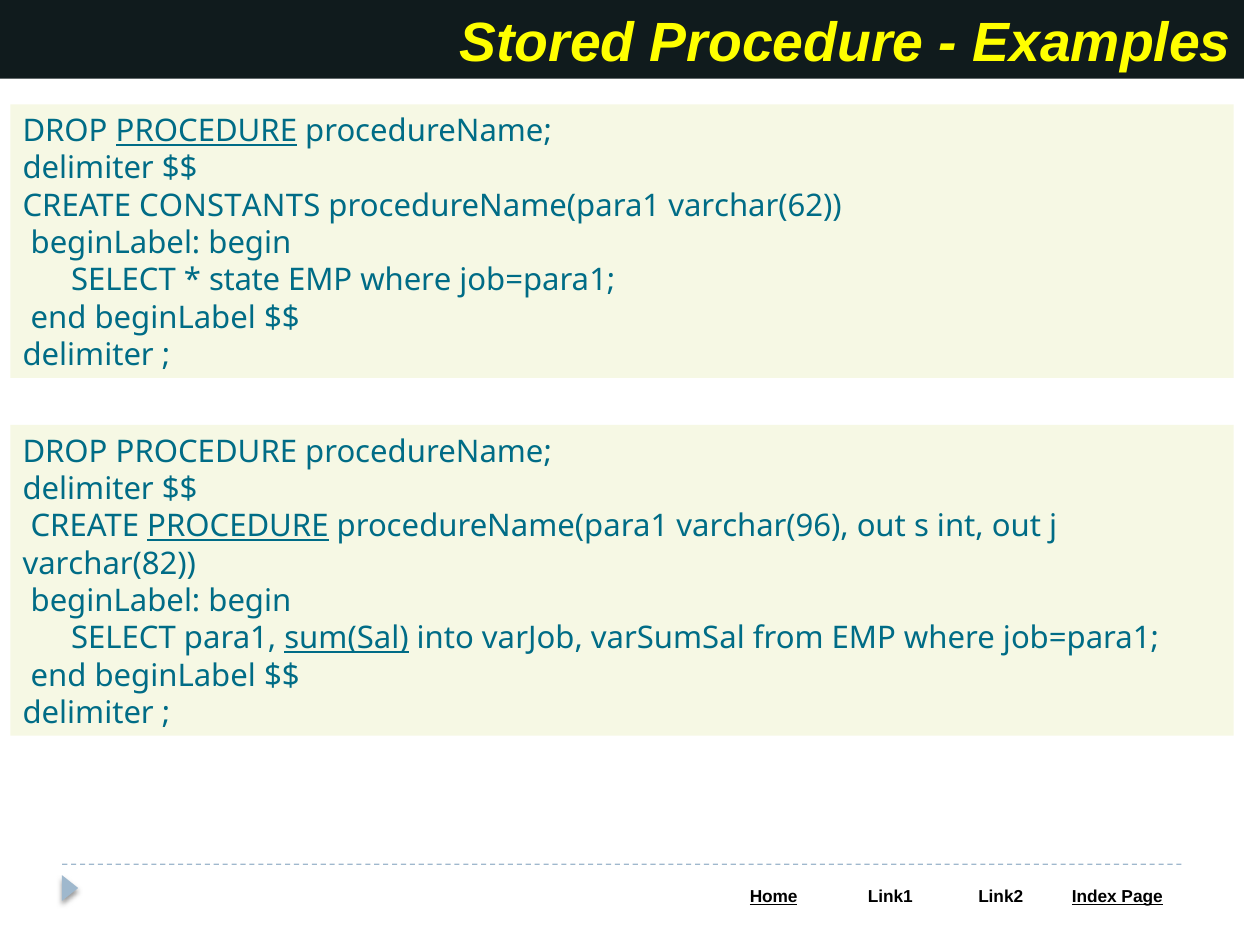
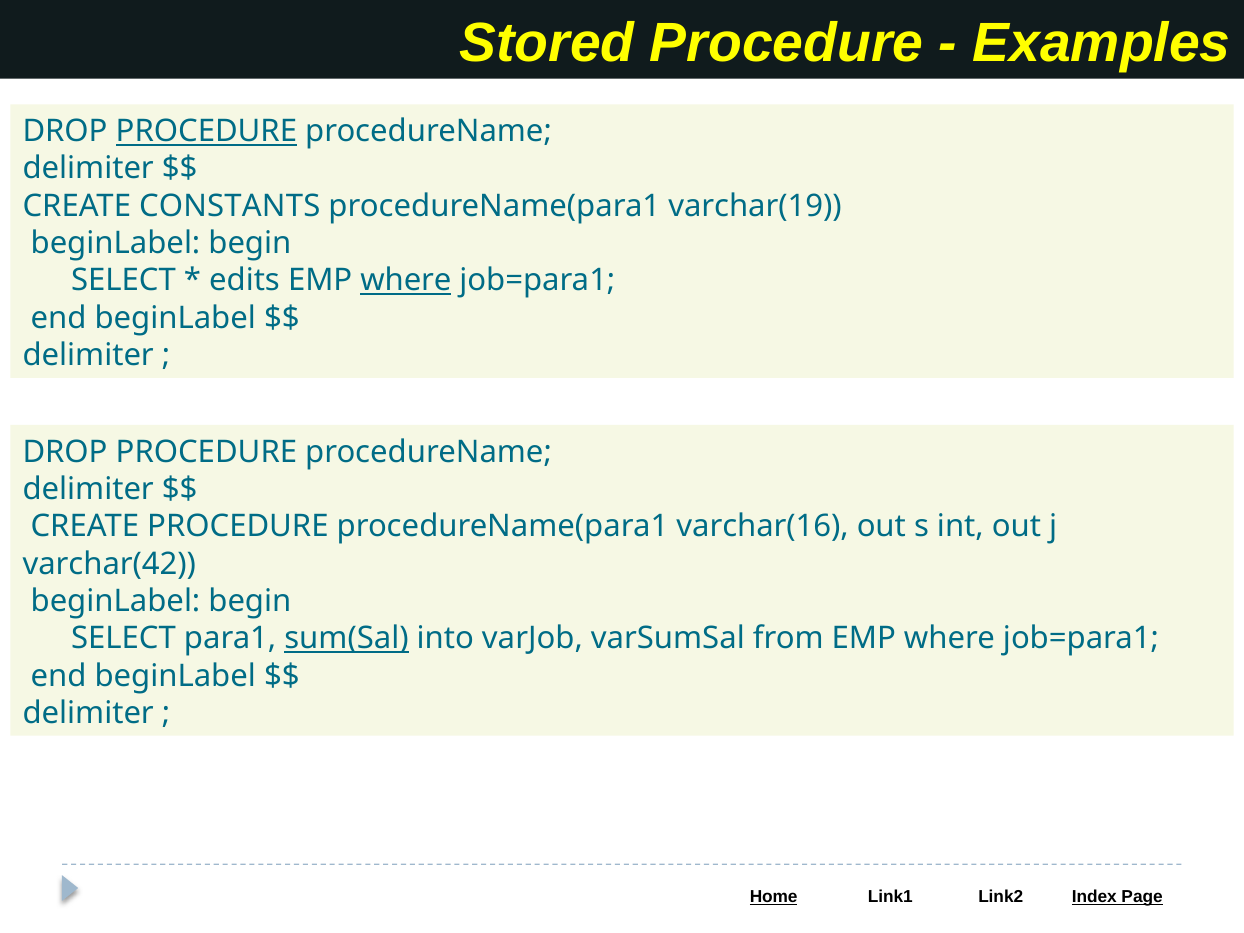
varchar(62: varchar(62 -> varchar(19
state: state -> edits
where at (406, 281) underline: none -> present
PROCEDURE at (238, 527) underline: present -> none
varchar(96: varchar(96 -> varchar(16
varchar(82: varchar(82 -> varchar(42
